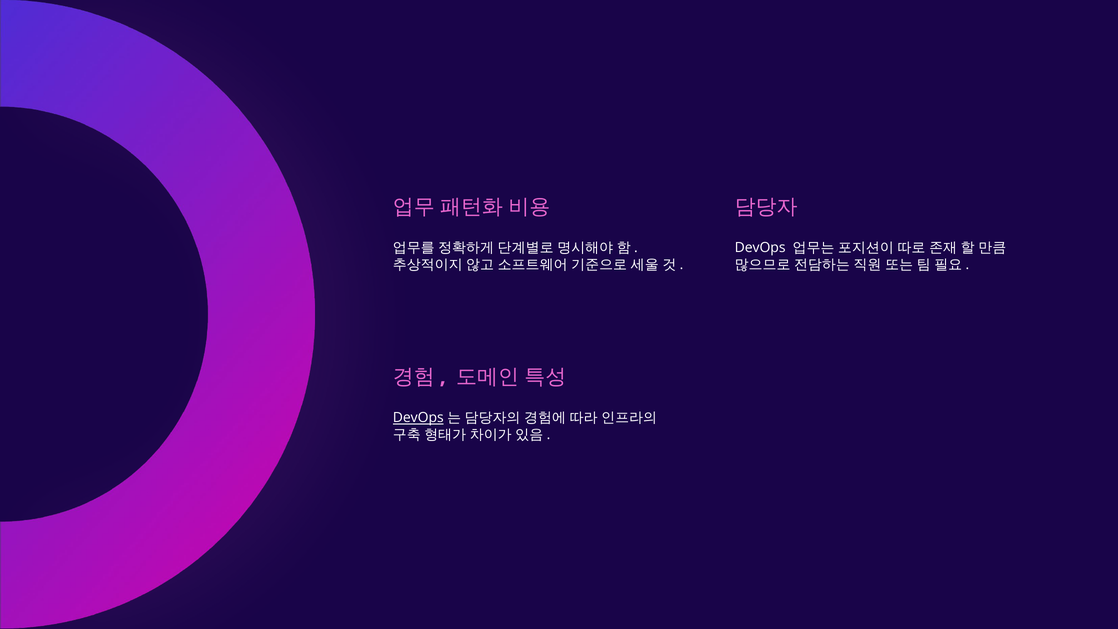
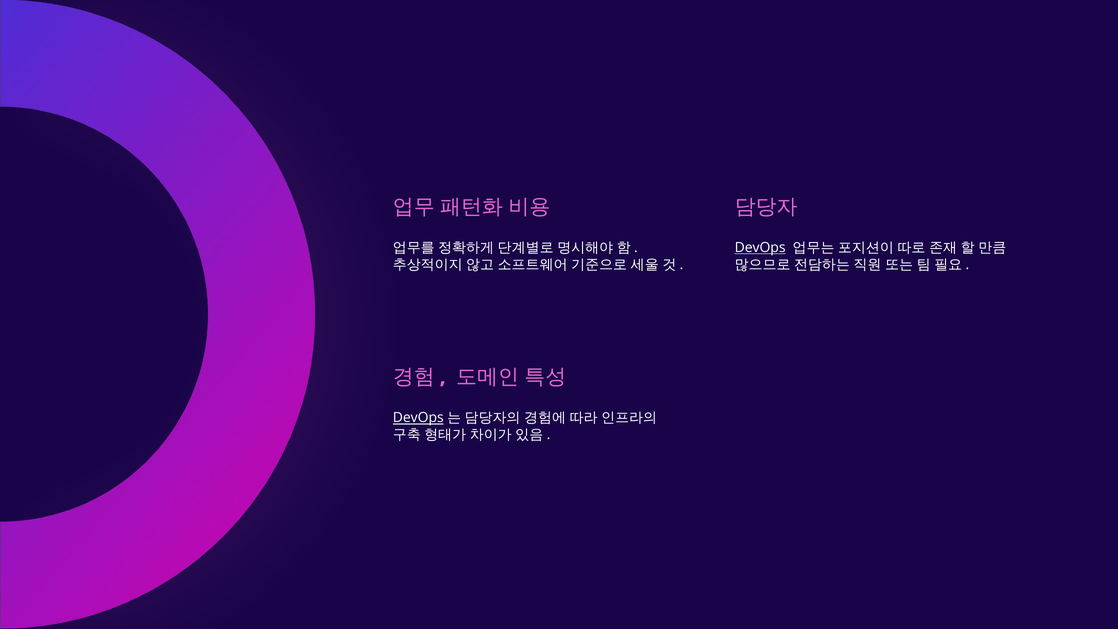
DevOps at (760, 248) underline: none -> present
